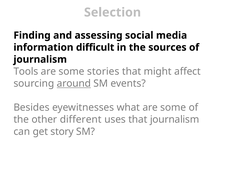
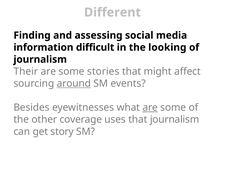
Selection: Selection -> Different
sources: sources -> looking
Tools: Tools -> Their
are at (150, 107) underline: none -> present
different: different -> coverage
